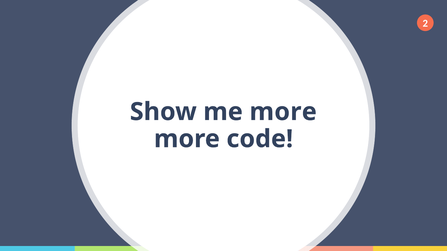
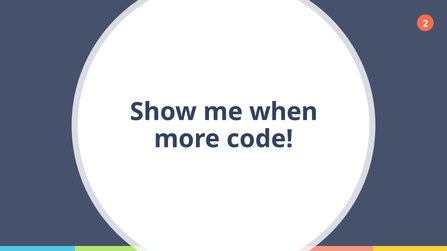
me more: more -> when
